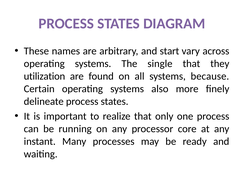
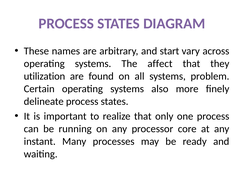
single: single -> affect
because: because -> problem
